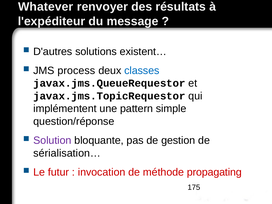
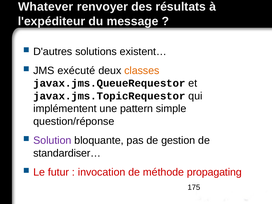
process: process -> exécuté
classes colour: blue -> orange
sérialisation…: sérialisation… -> standardiser…
